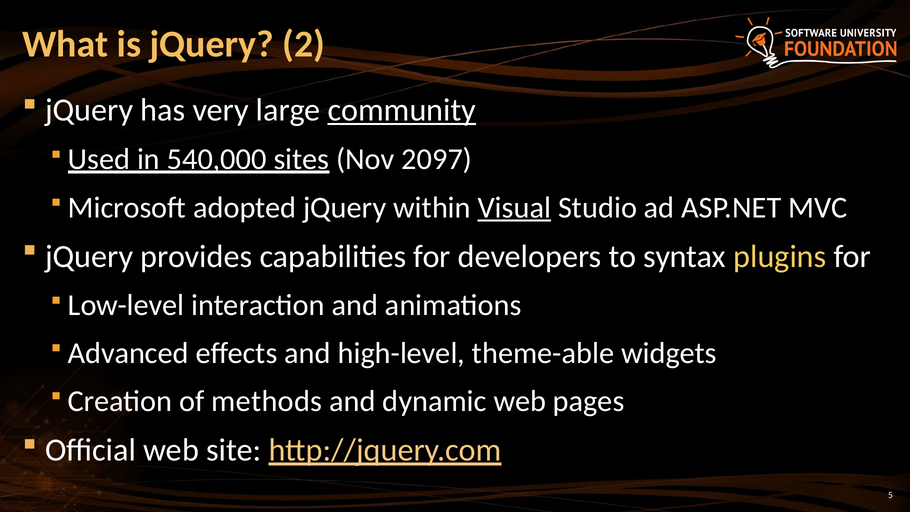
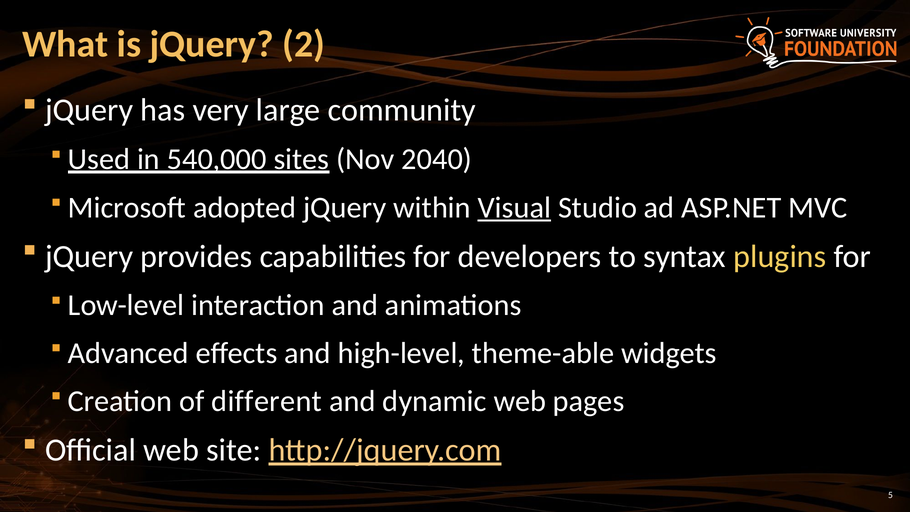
community underline: present -> none
2097: 2097 -> 2040
methods: methods -> different
